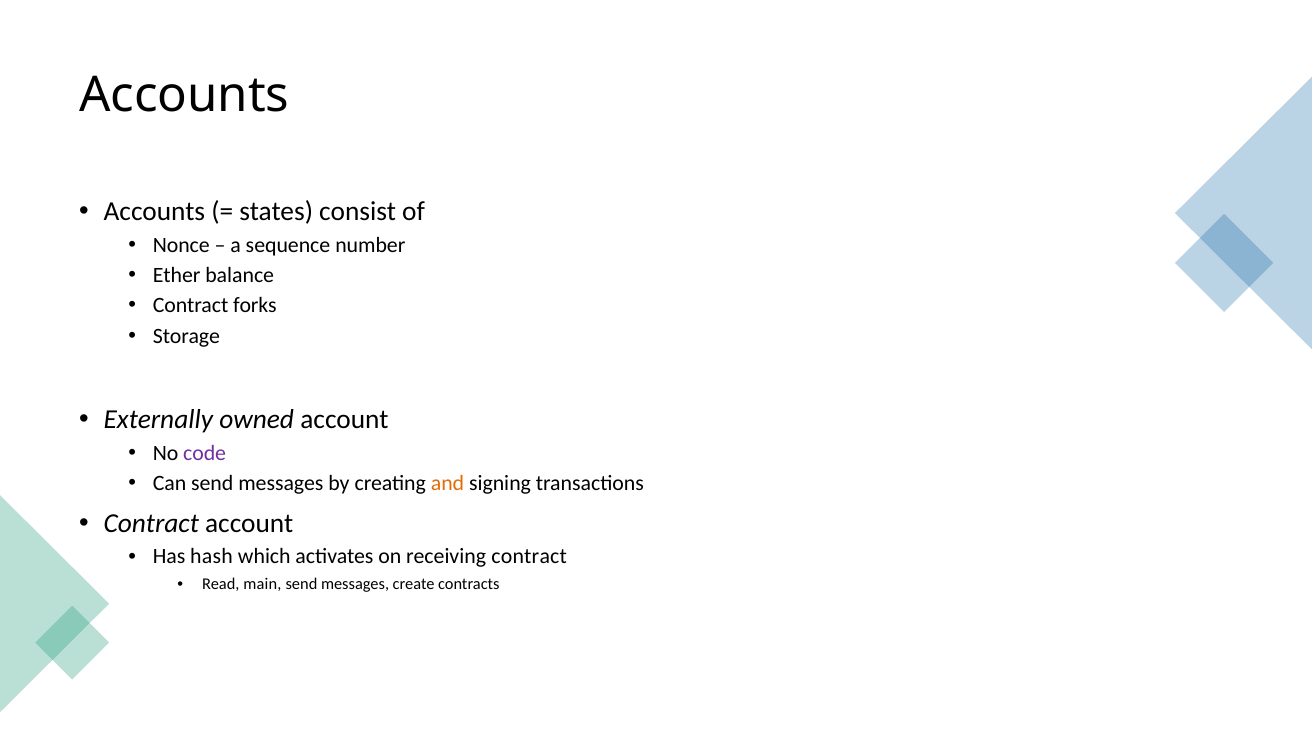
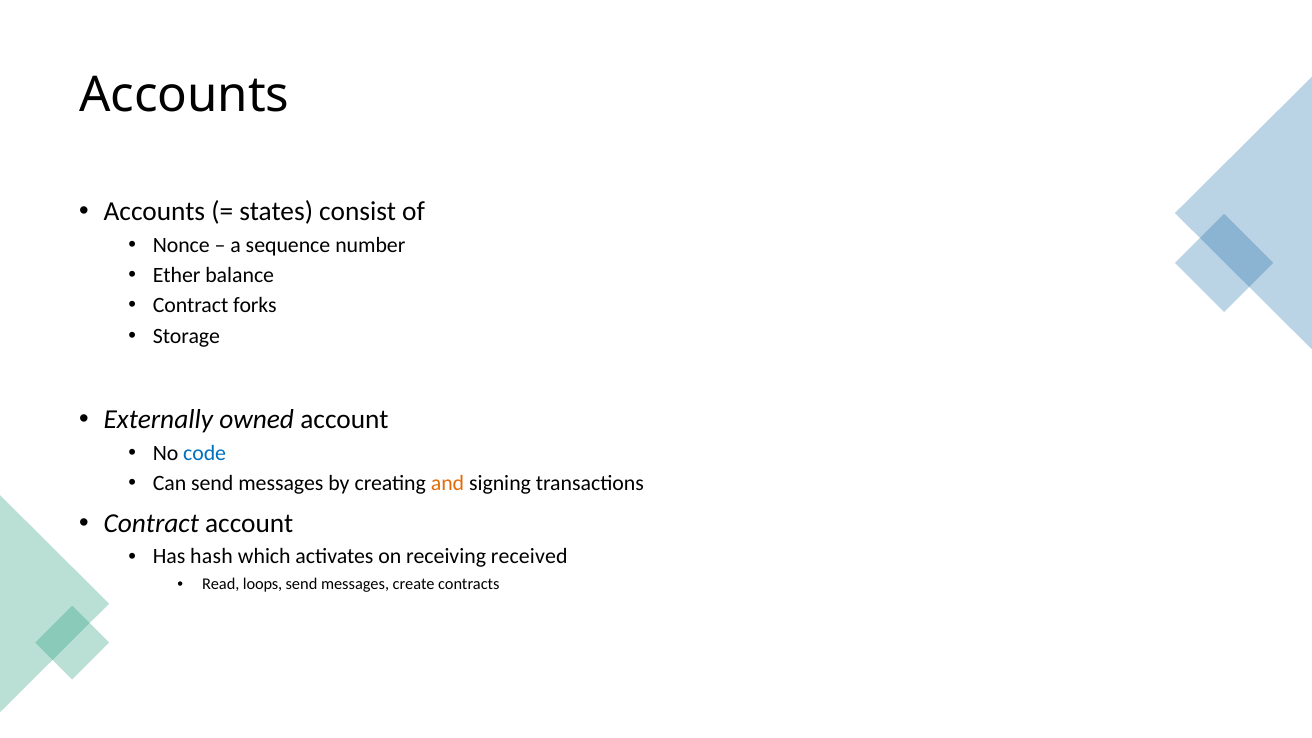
code colour: purple -> blue
receiving contract: contract -> received
main: main -> loops
